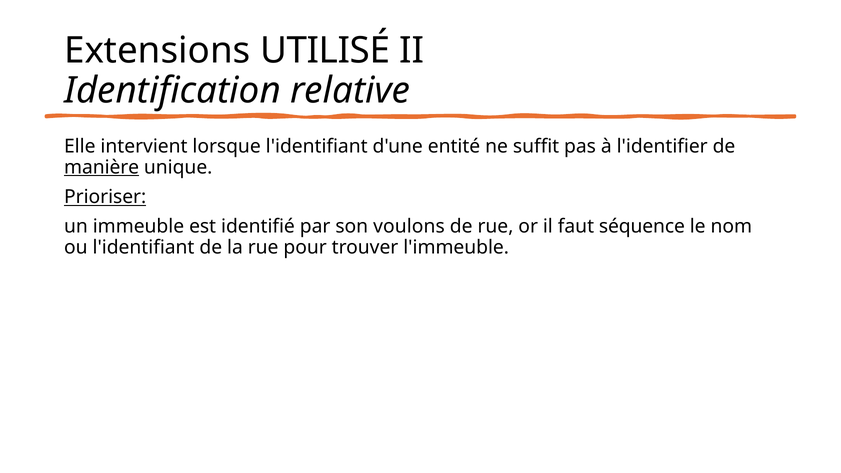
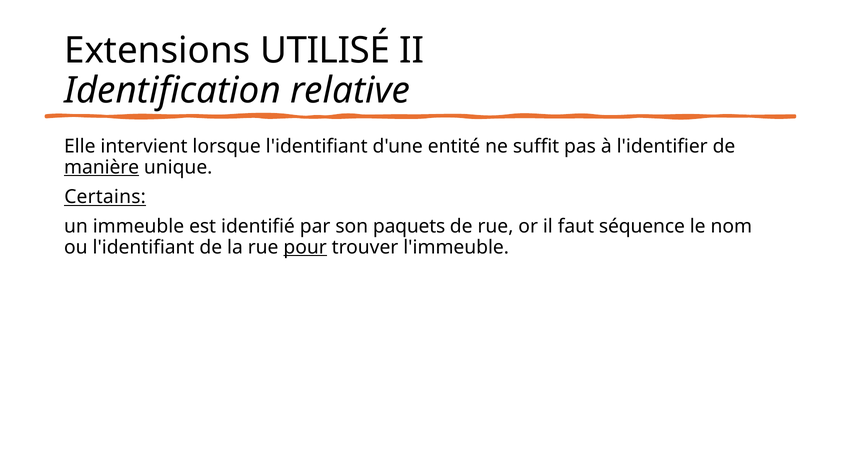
Prioriser: Prioriser -> Certains
voulons: voulons -> paquets
pour underline: none -> present
